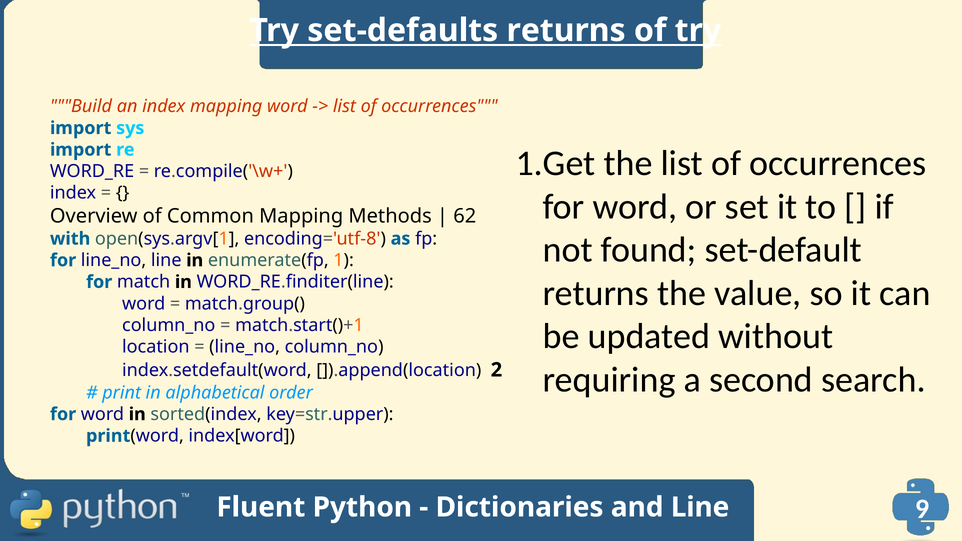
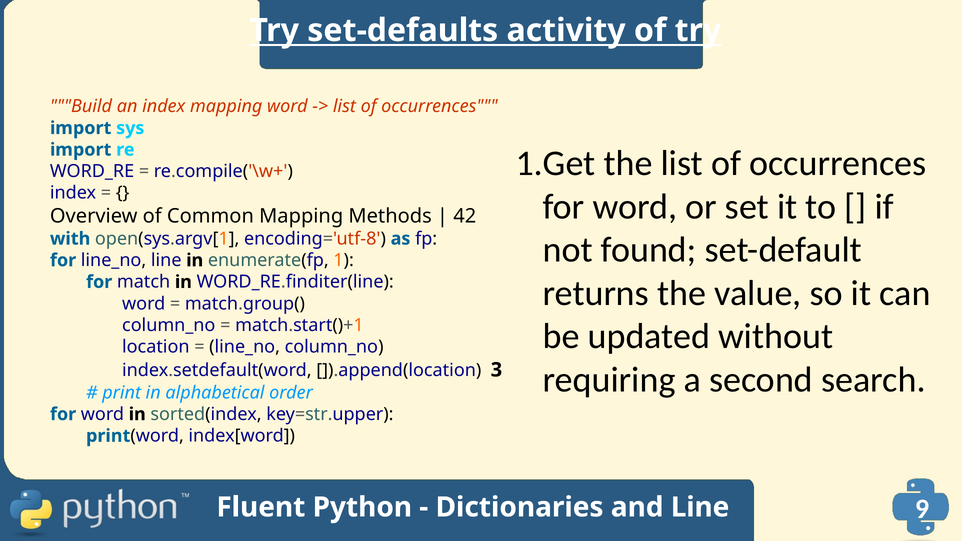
set-defaults returns: returns -> activity
62: 62 -> 42
2: 2 -> 3
